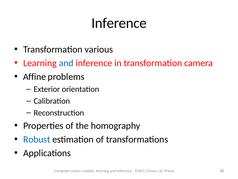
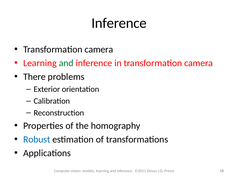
various at (99, 49): various -> camera
and at (66, 63) colour: blue -> green
Affine: Affine -> There
